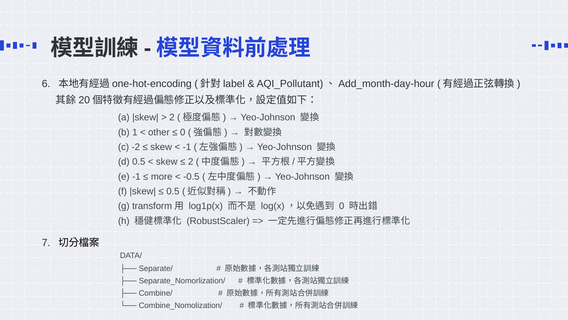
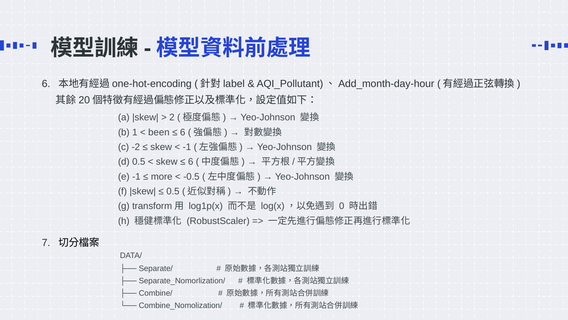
other: other -> been
0 at (183, 132): 0 -> 6
2 at (191, 162): 2 -> 6
